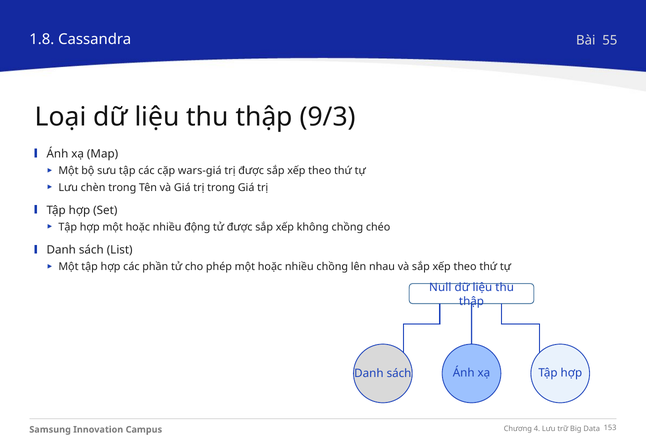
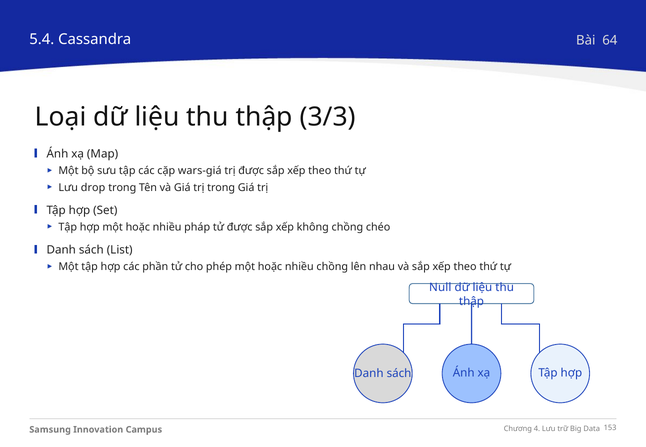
1.8: 1.8 -> 5.4
55: 55 -> 64
9/3: 9/3 -> 3/3
chèn: chèn -> drop
động: động -> pháp
